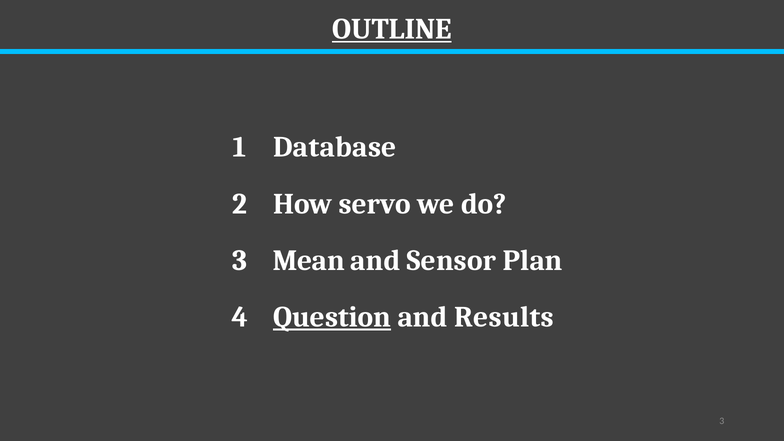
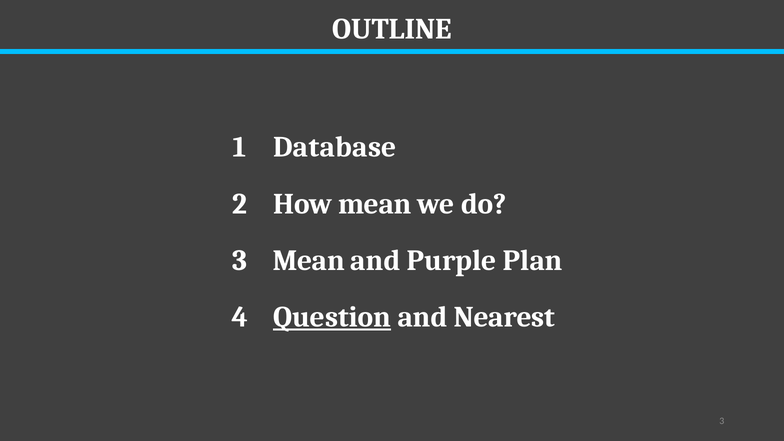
OUTLINE underline: present -> none
How servo: servo -> mean
Sensor: Sensor -> Purple
Results: Results -> Nearest
